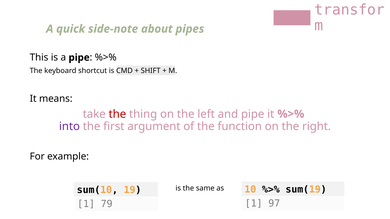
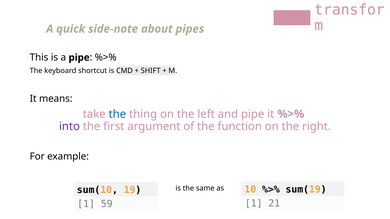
the at (117, 114) colour: red -> blue
97: 97 -> 21
79: 79 -> 59
